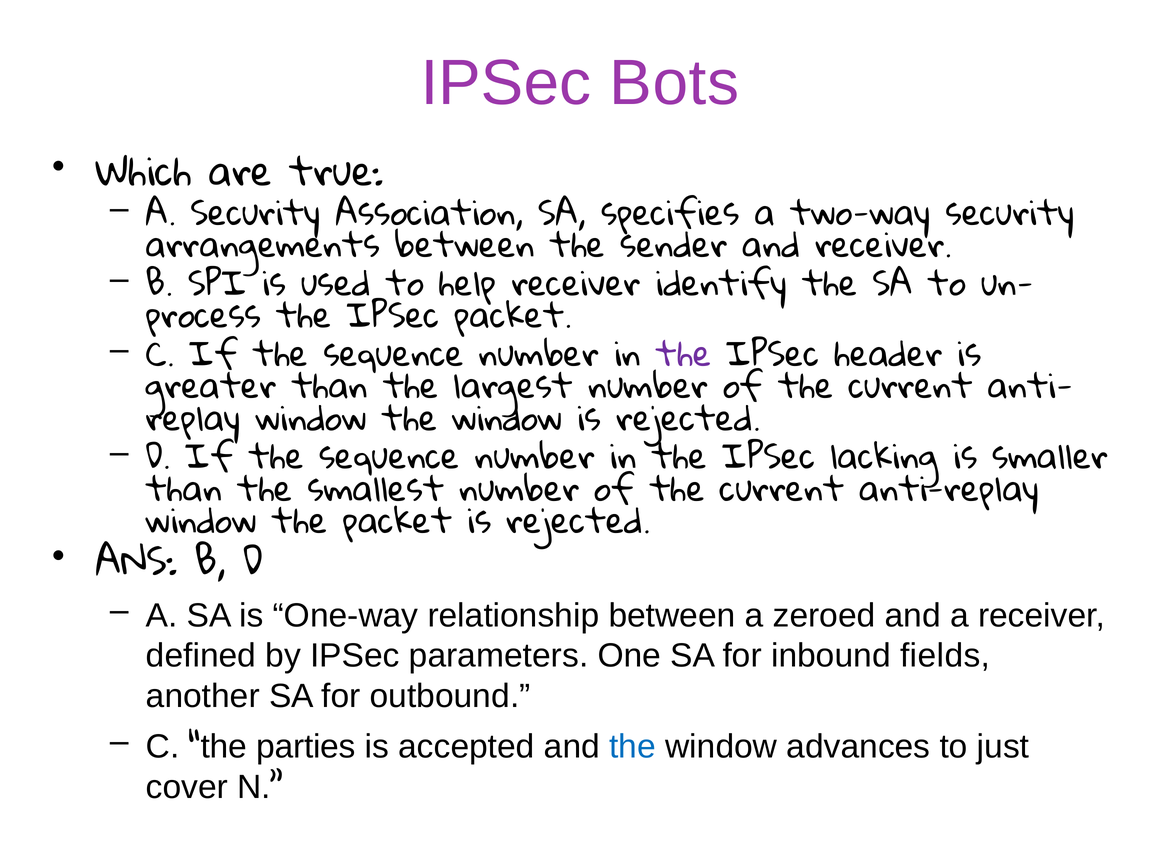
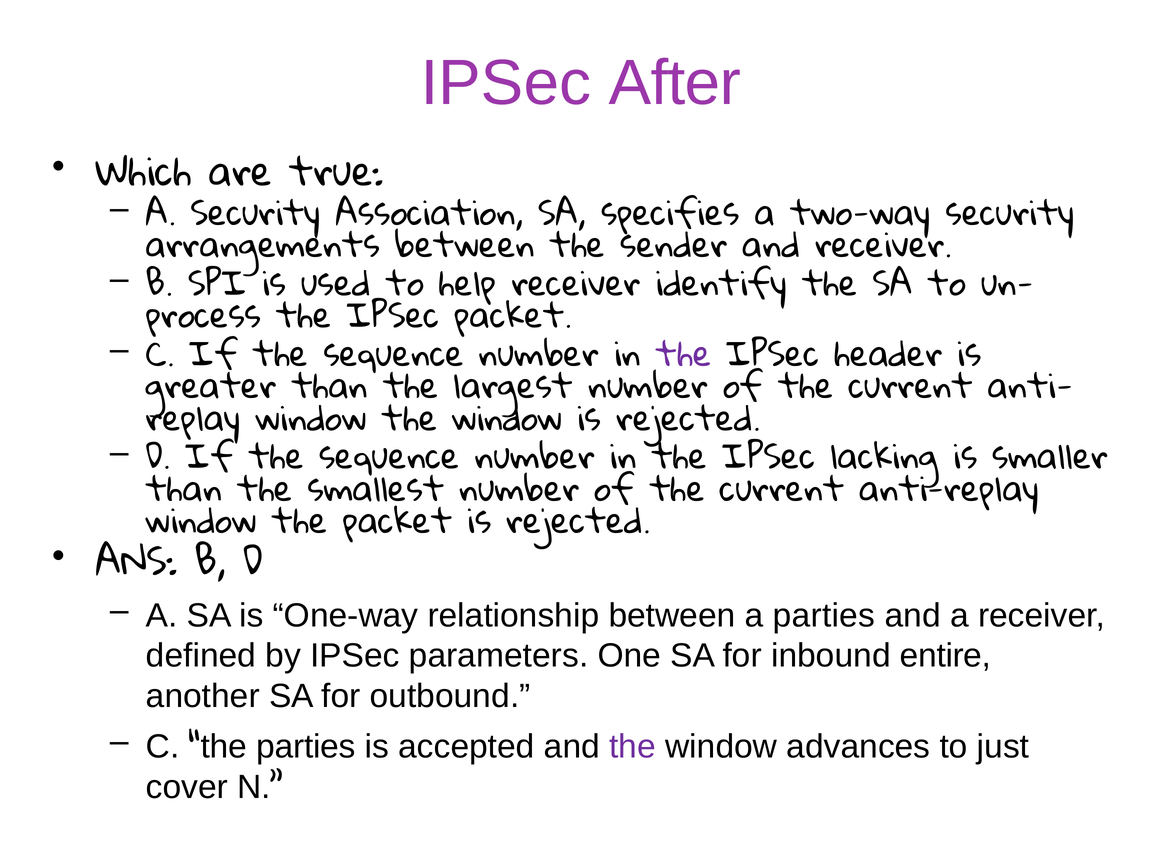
Bots: Bots -> After
a zeroed: zeroed -> parties
fields: fields -> entire
the at (633, 747) colour: blue -> purple
